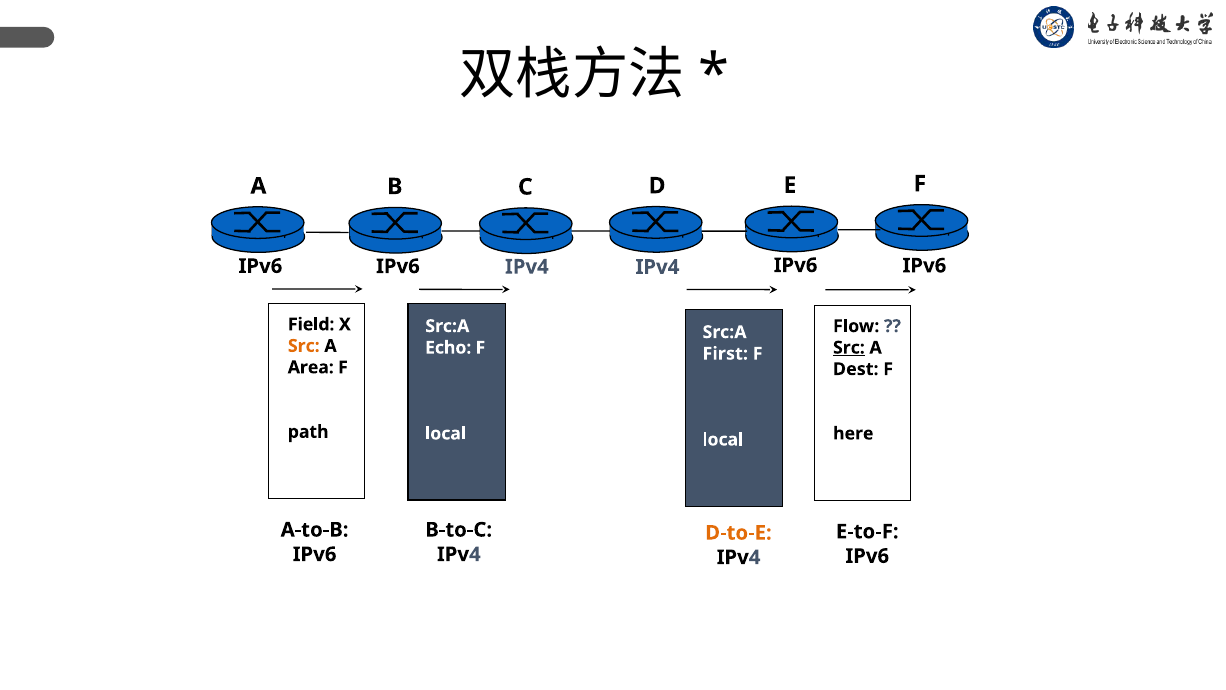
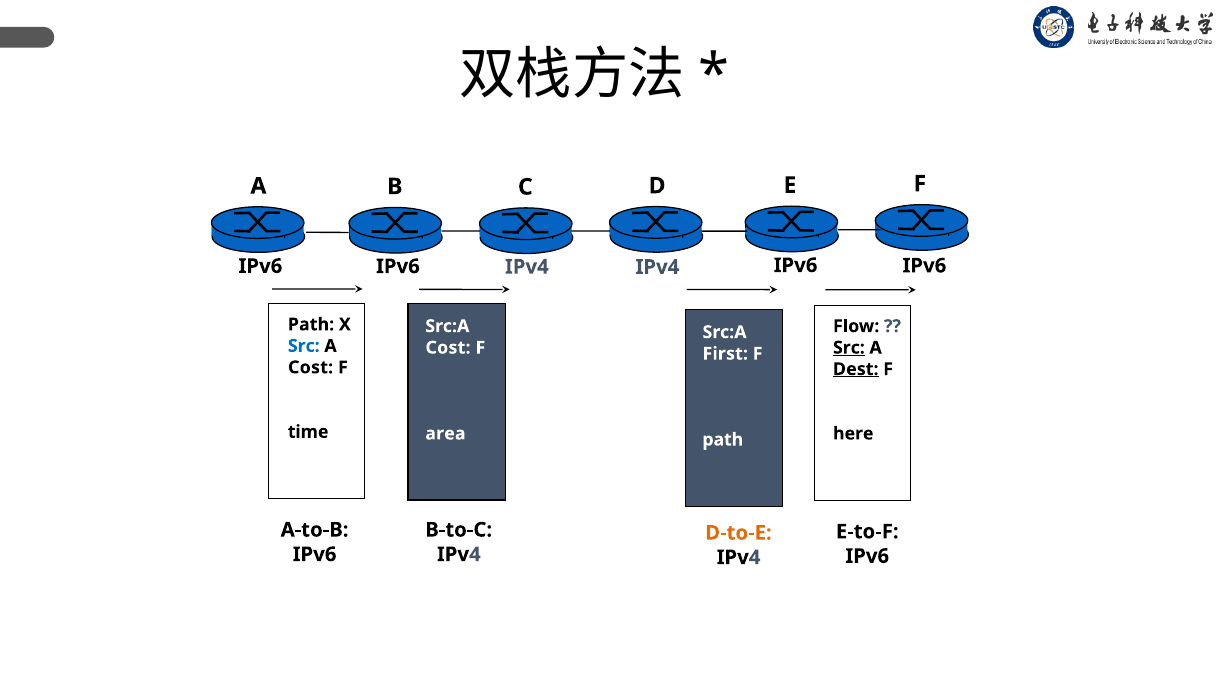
Field at (311, 324): Field -> Path
Src at (304, 346) colour: orange -> blue
Echo at (448, 347): Echo -> Cost
Area at (311, 367): Area -> Cost
Dest underline: none -> present
path: path -> time
local at (446, 433): local -> area
local at (723, 439): local -> path
